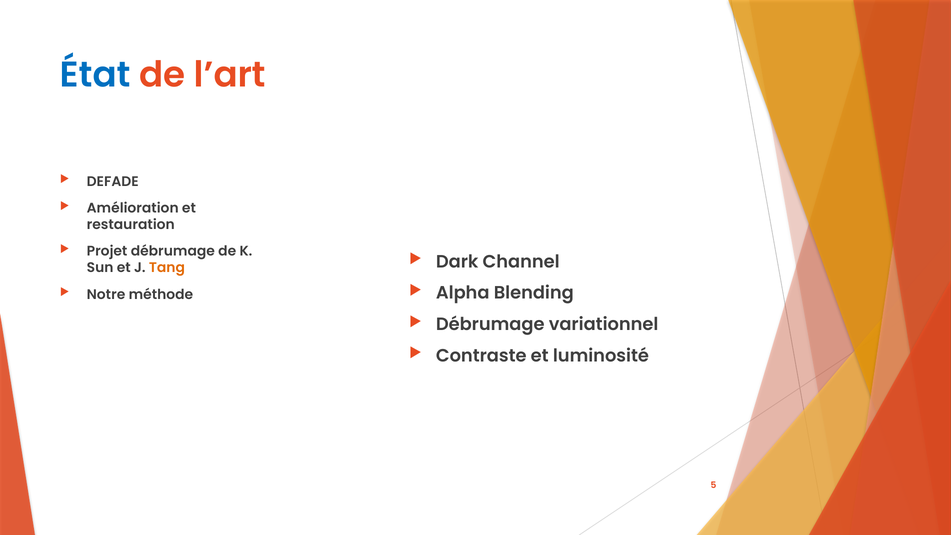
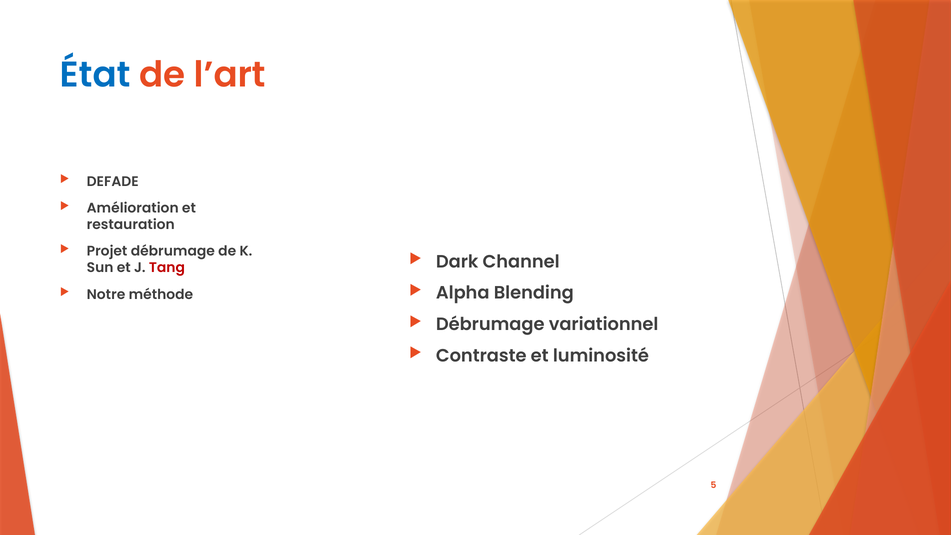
Tang colour: orange -> red
